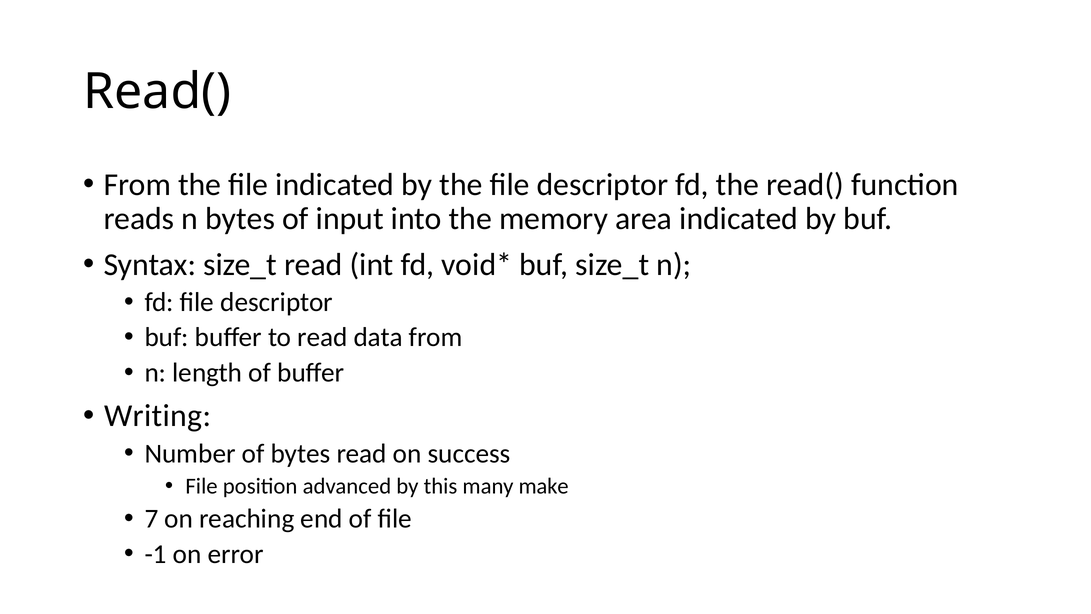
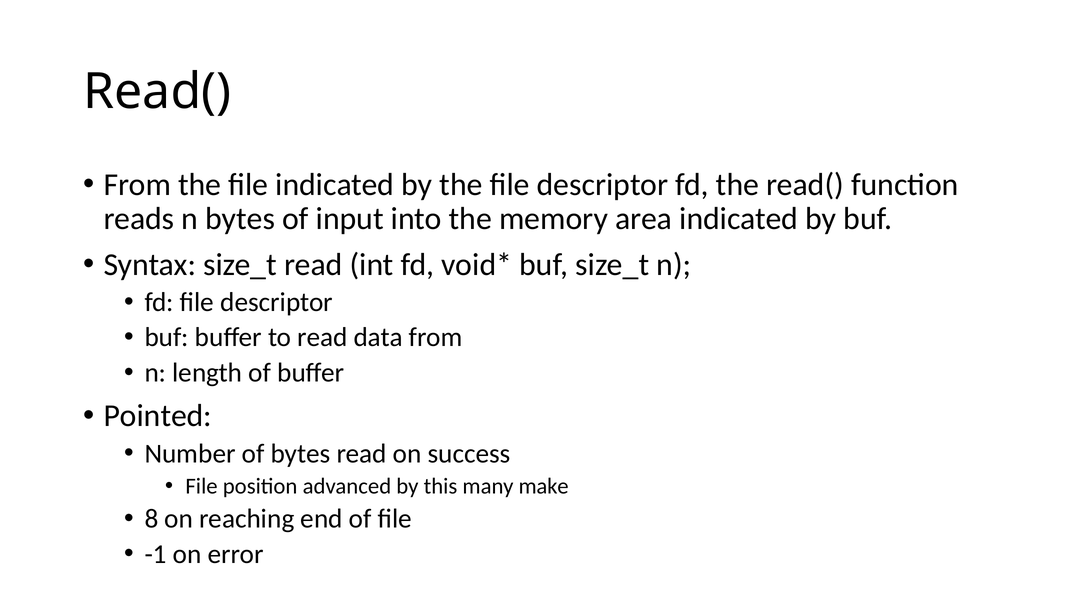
Writing: Writing -> Pointed
7: 7 -> 8
